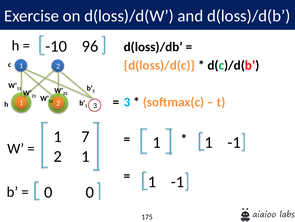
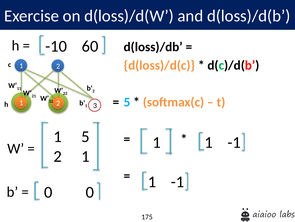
96: 96 -> 60
3 at (127, 102): 3 -> 5
1 7: 7 -> 5
